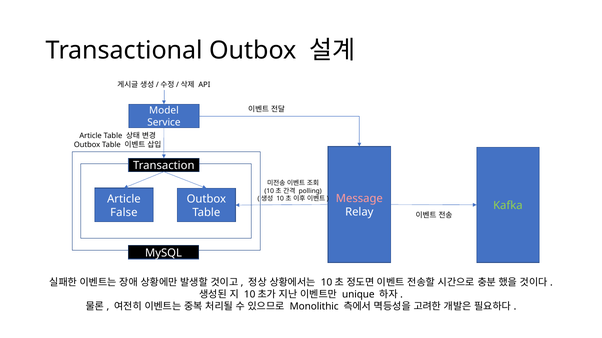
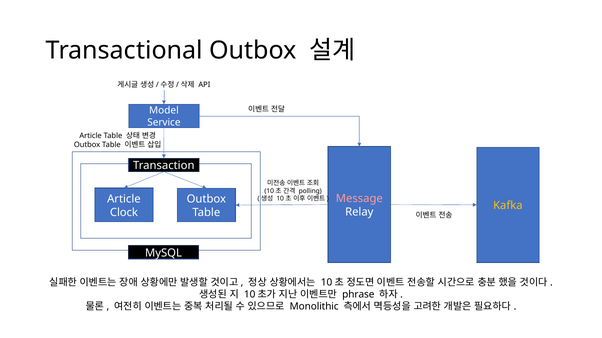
Kafka colour: light green -> yellow
False: False -> Clock
unique: unique -> phrase
